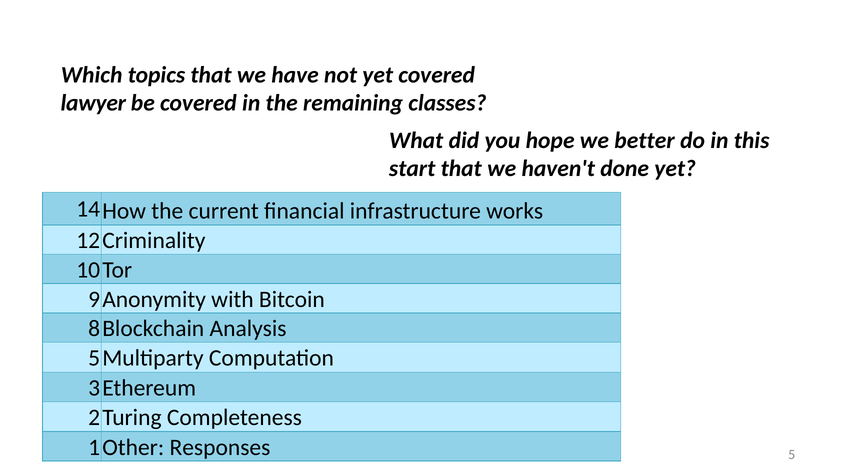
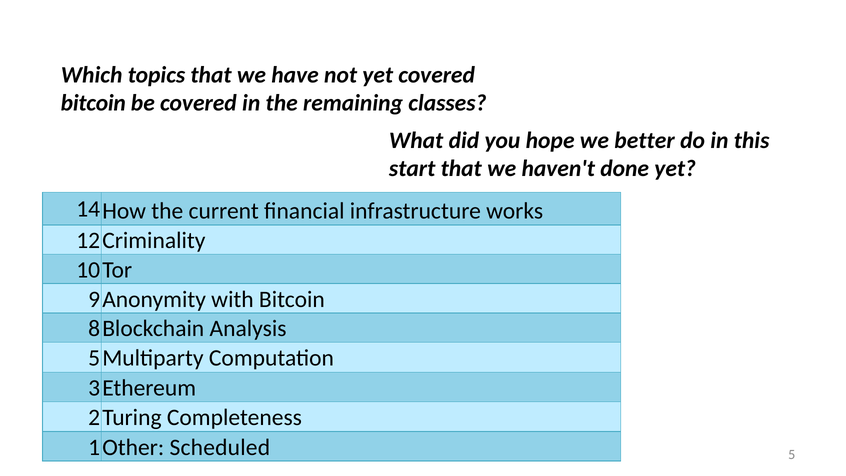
lawyer at (93, 103): lawyer -> bitcoin
Responses: Responses -> Scheduled
